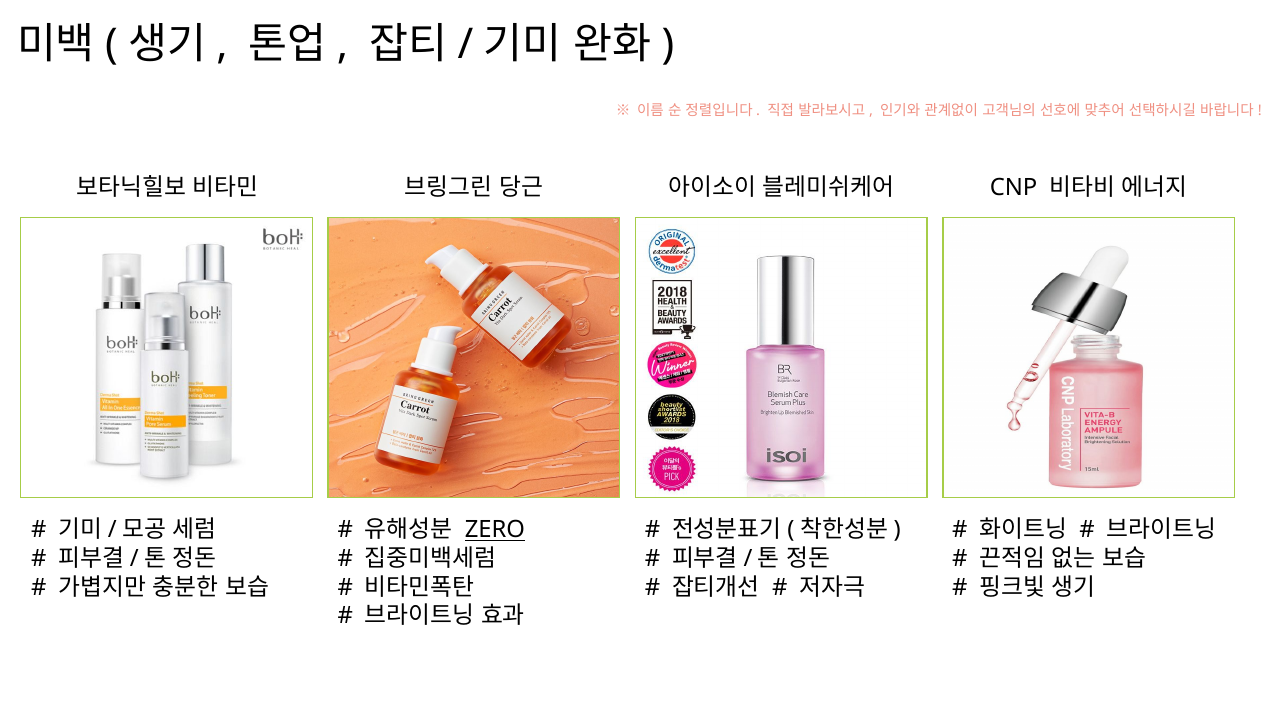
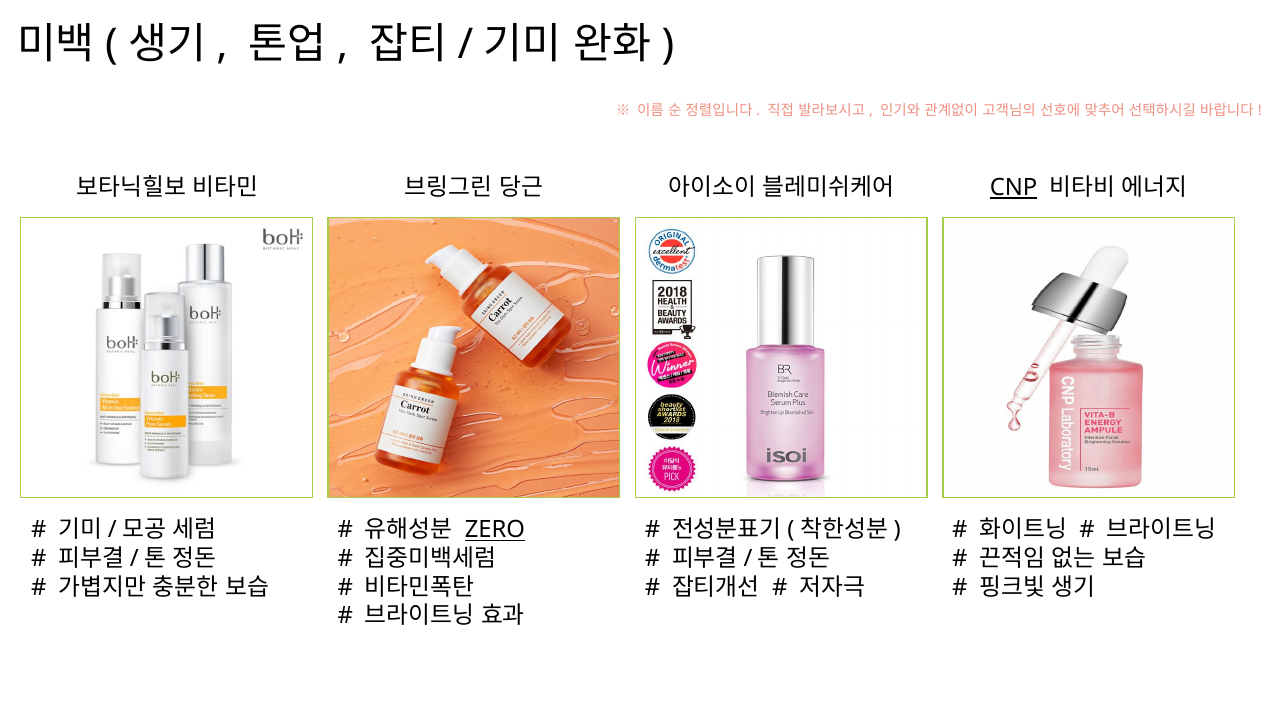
CNP underline: none -> present
